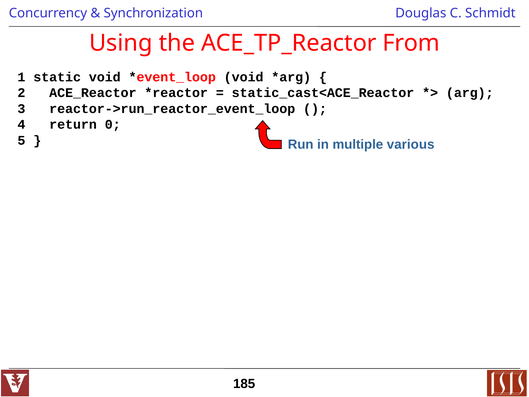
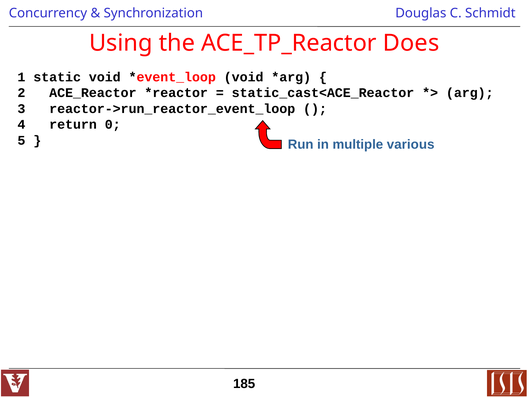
From: From -> Does
